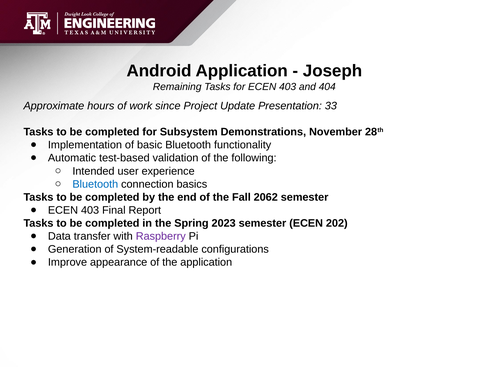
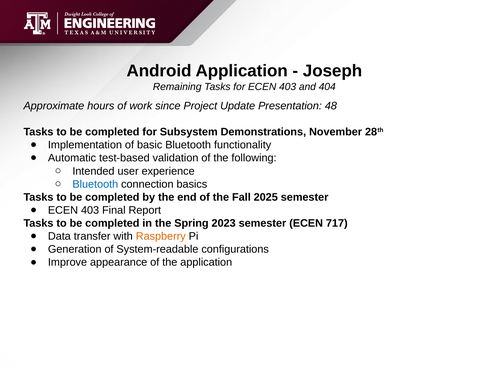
33: 33 -> 48
2062: 2062 -> 2025
202: 202 -> 717
Raspberry colour: purple -> orange
